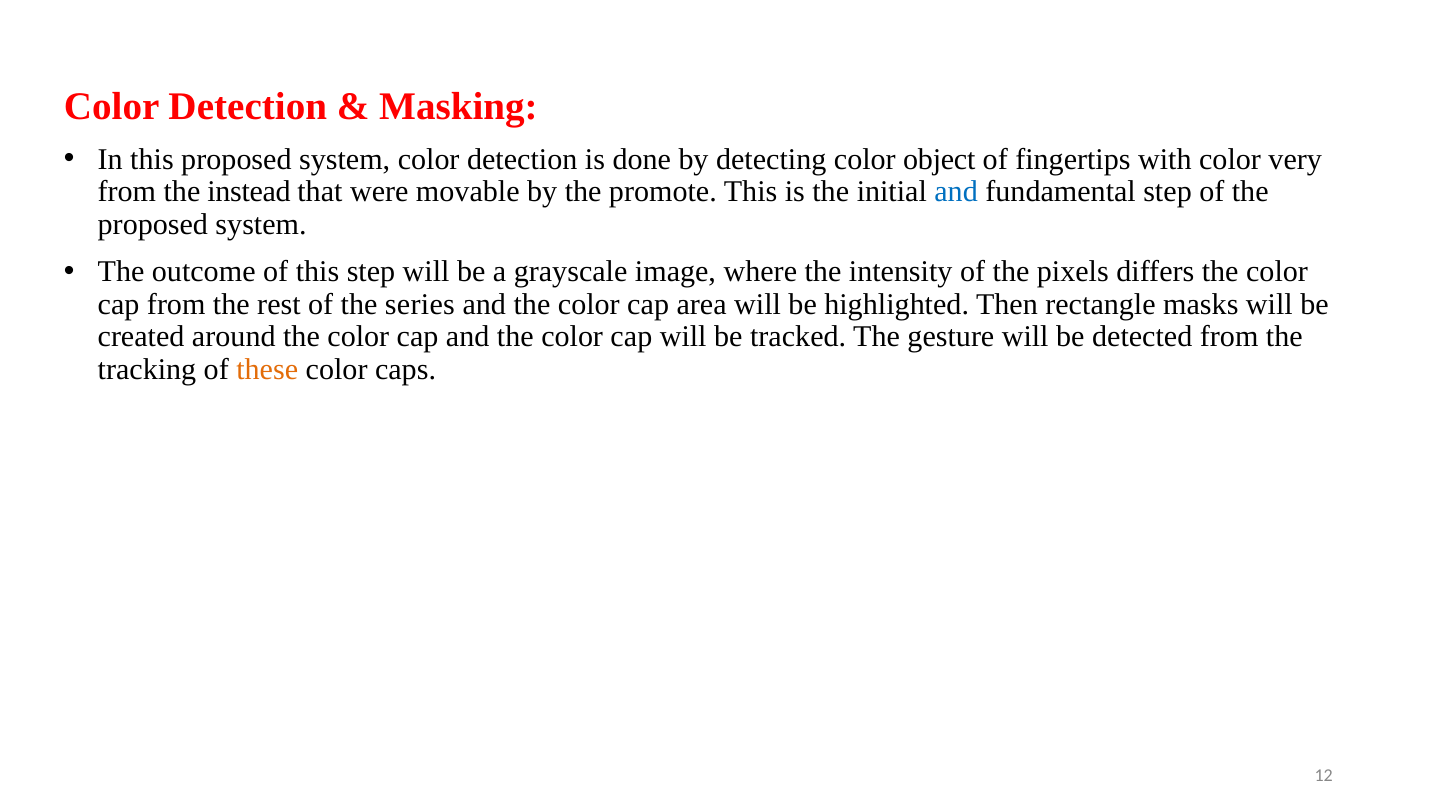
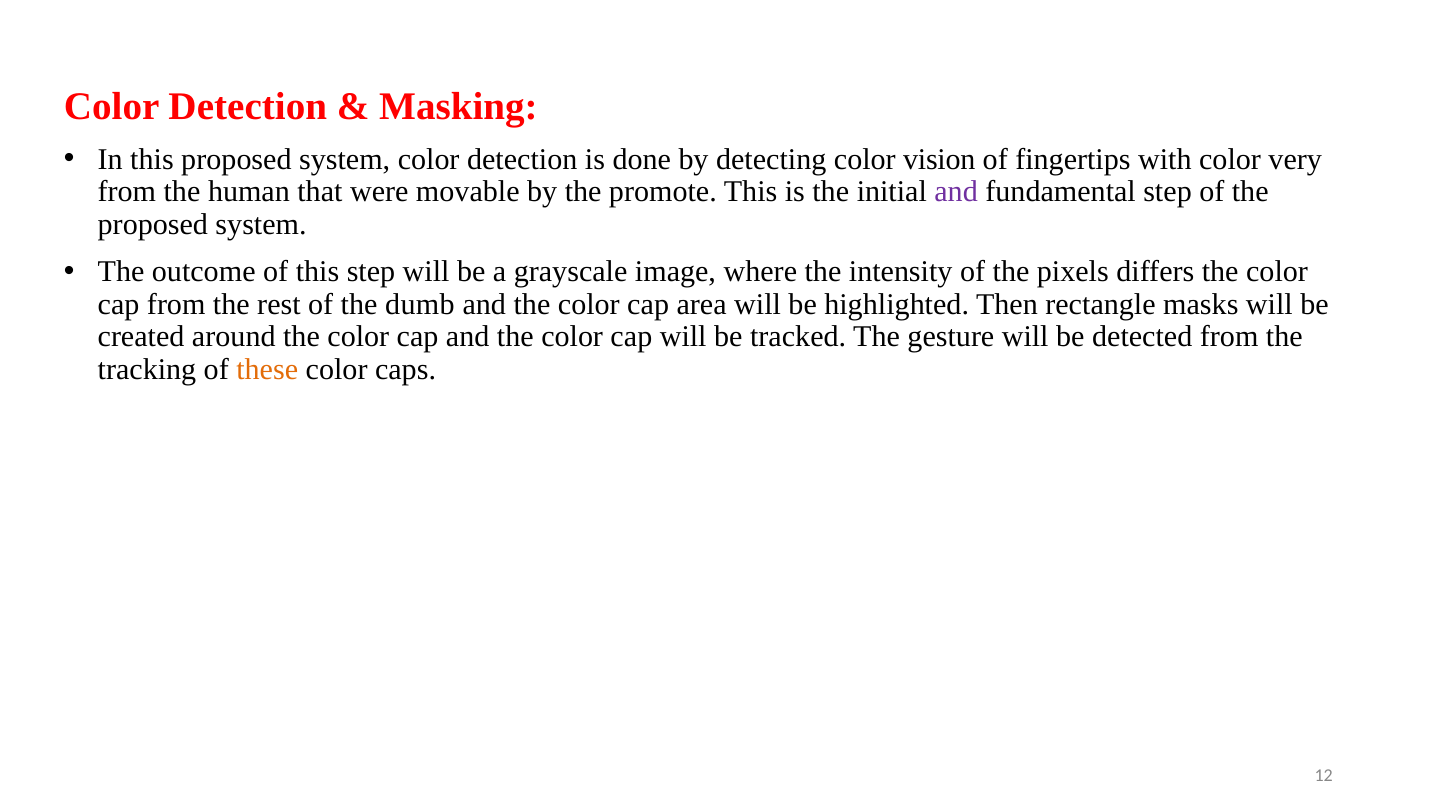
object: object -> vision
instead: instead -> human
and at (956, 192) colour: blue -> purple
series: series -> dumb
